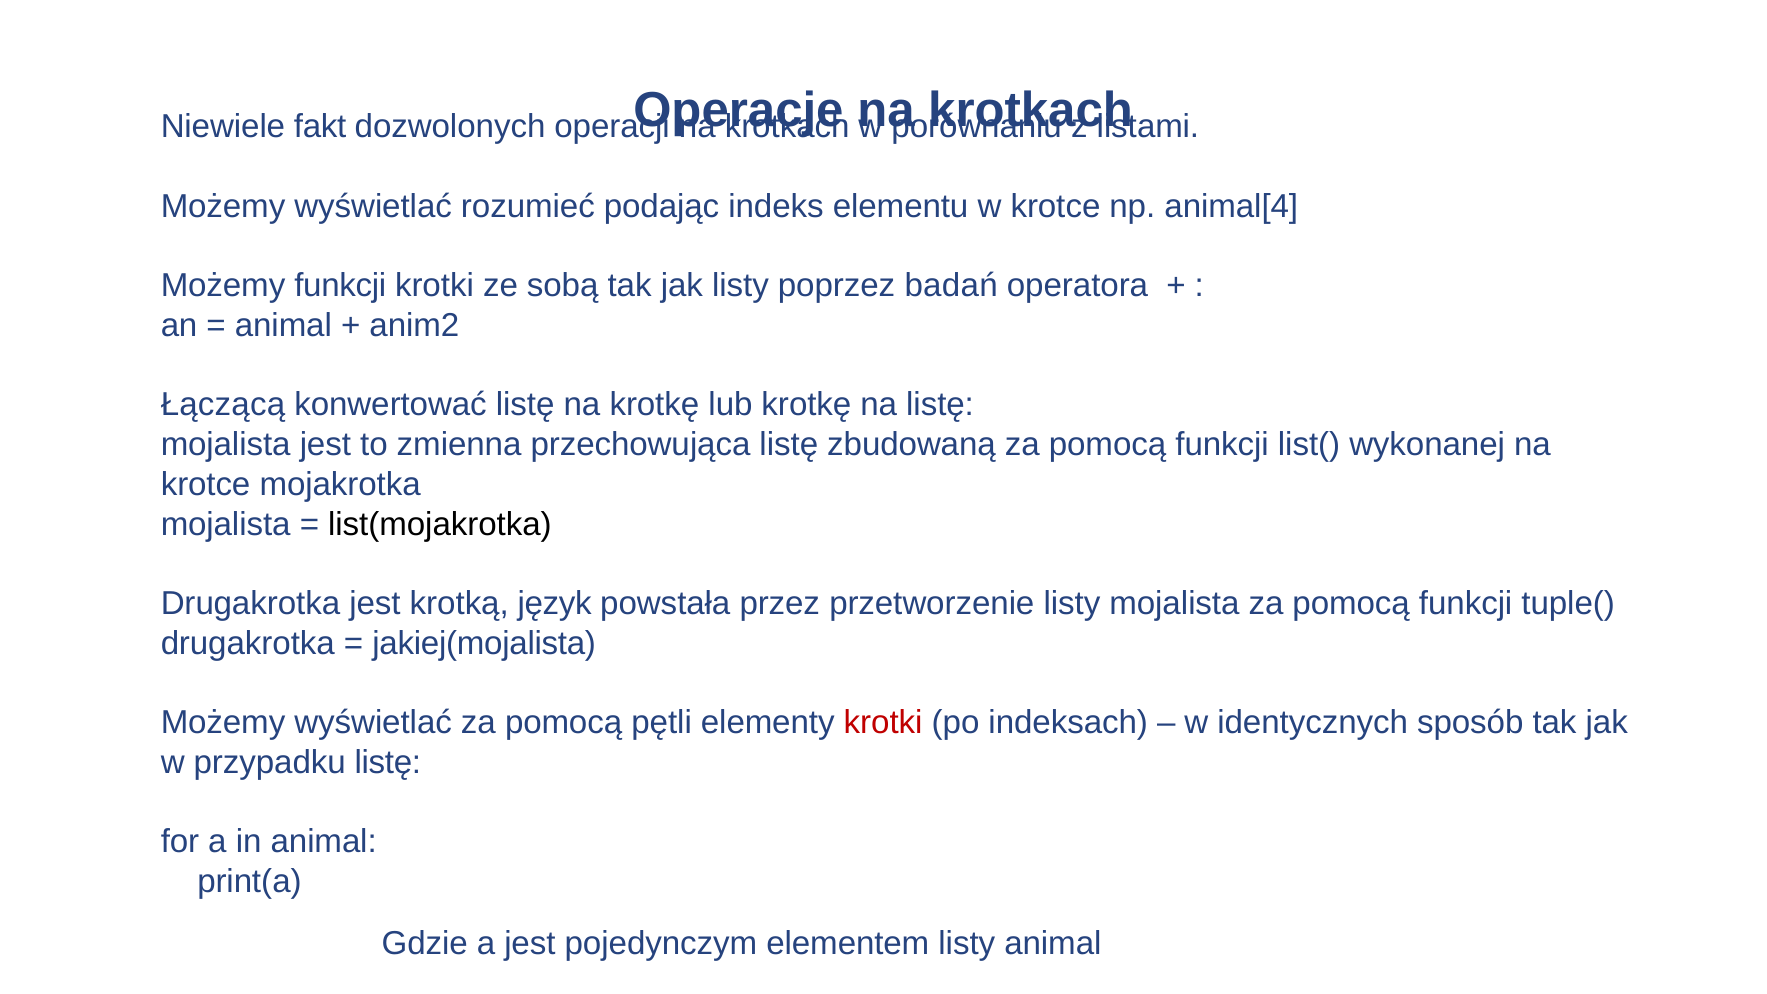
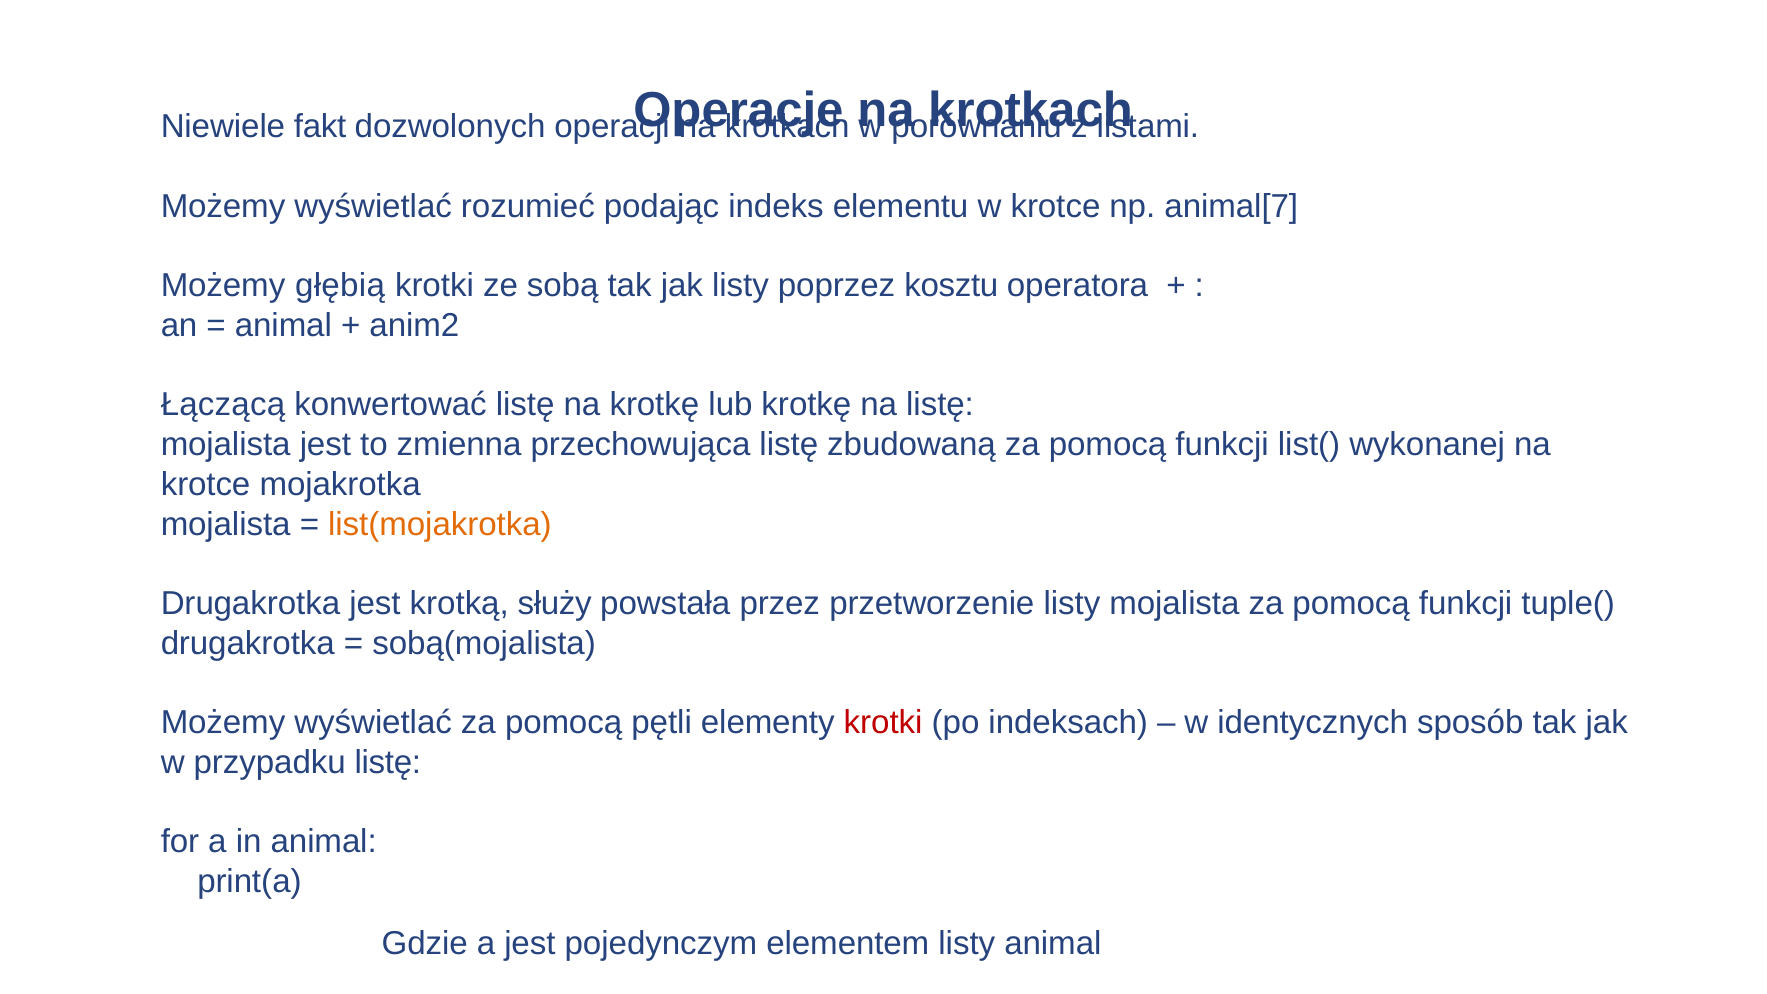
animal[4: animal[4 -> animal[7
Możemy funkcji: funkcji -> głębią
badań: badań -> kosztu
list(mojakrotka colour: black -> orange
język: język -> służy
jakiej(mojalista: jakiej(mojalista -> sobą(mojalista
